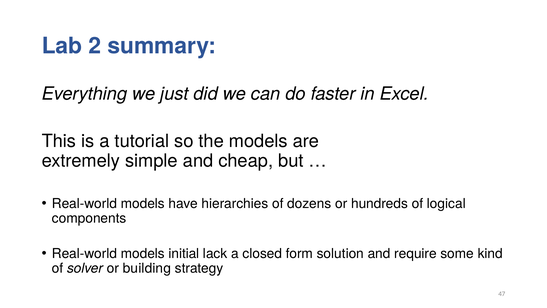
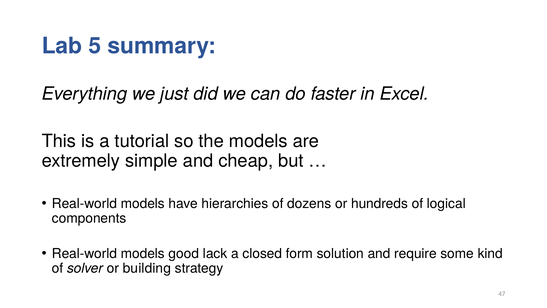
2: 2 -> 5
initial: initial -> good
